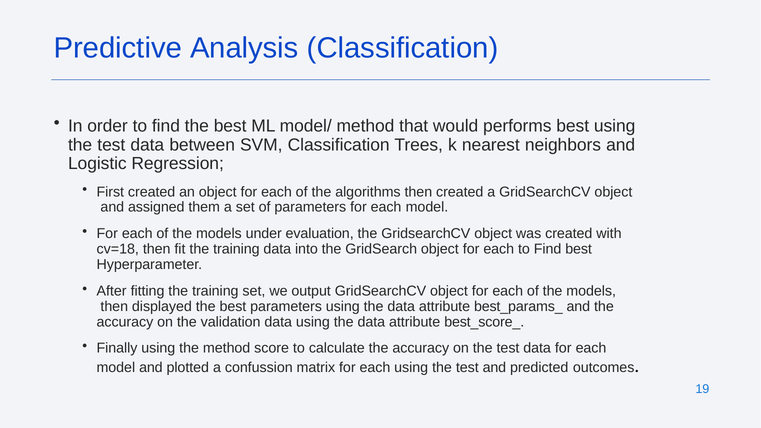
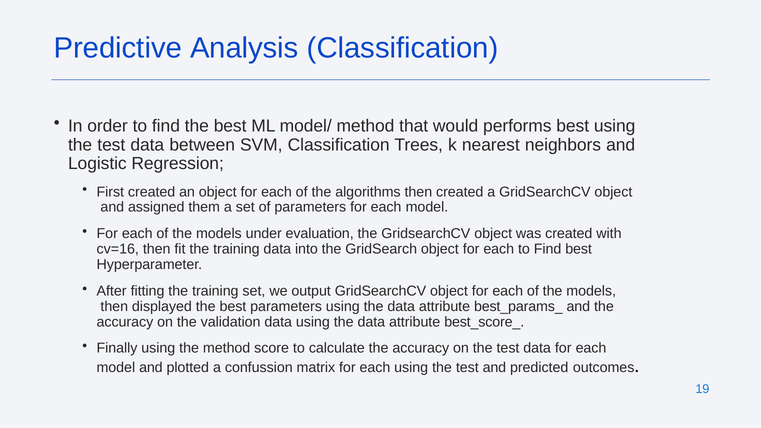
cv=18: cv=18 -> cv=16
